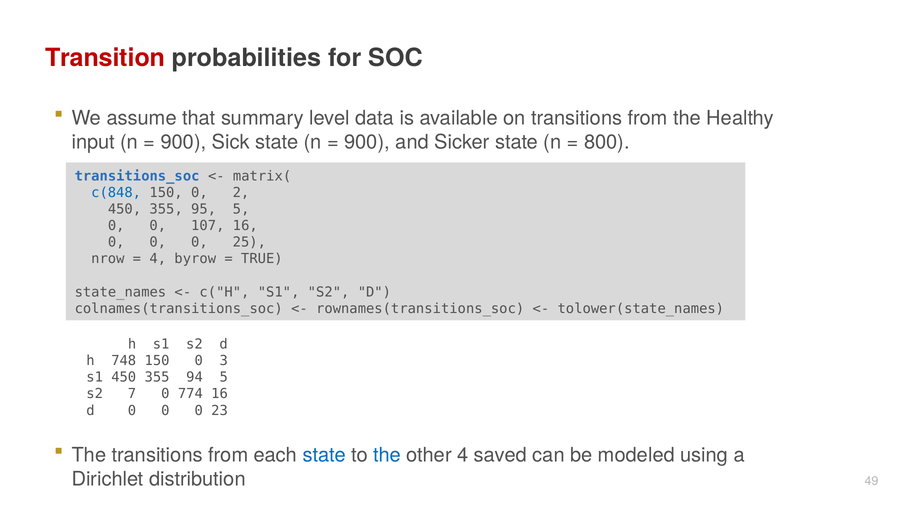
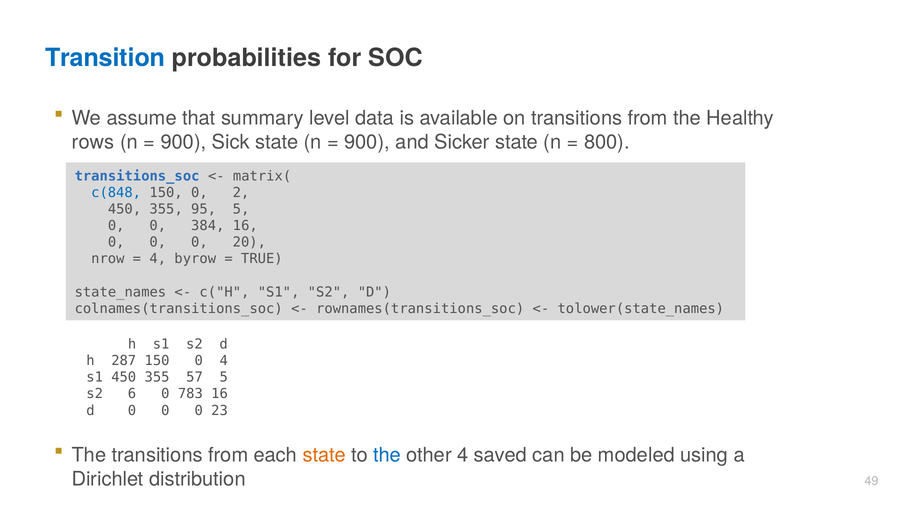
Transition colour: red -> blue
input: input -> rows
107: 107 -> 384
25: 25 -> 20
748: 748 -> 287
0 3: 3 -> 4
94: 94 -> 57
7: 7 -> 6
774: 774 -> 783
state at (324, 455) colour: blue -> orange
